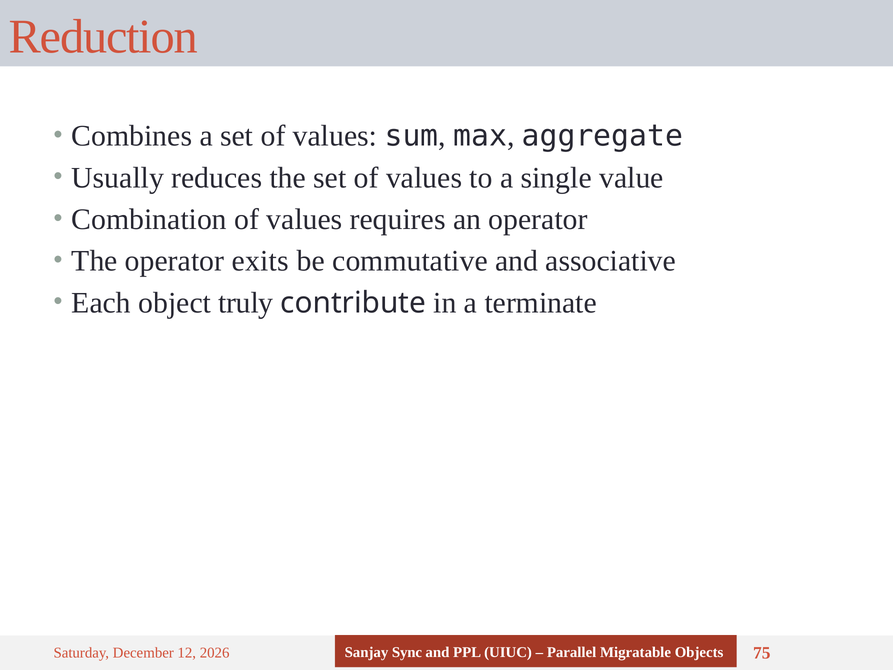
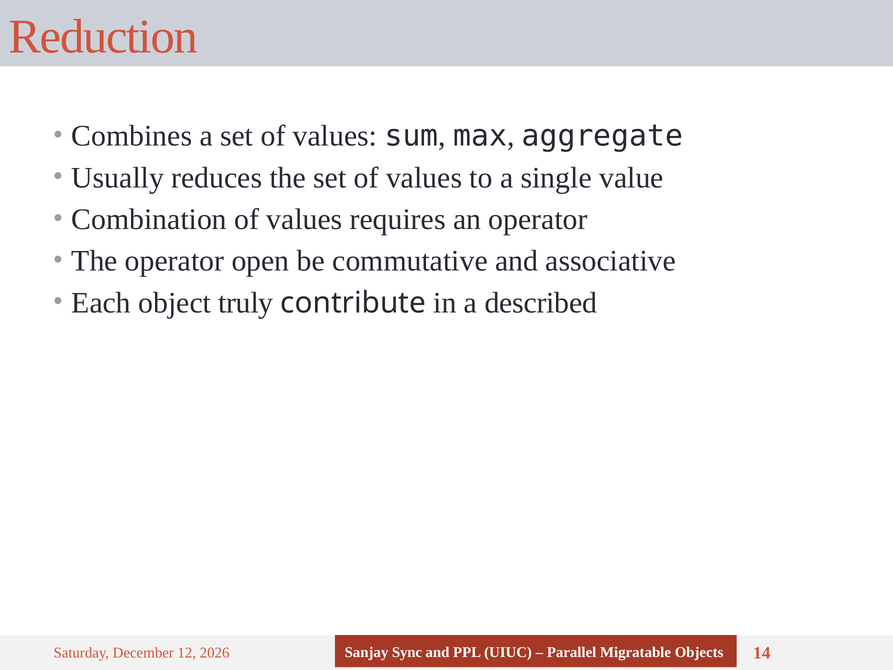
exits: exits -> open
terminate: terminate -> described
75: 75 -> 14
